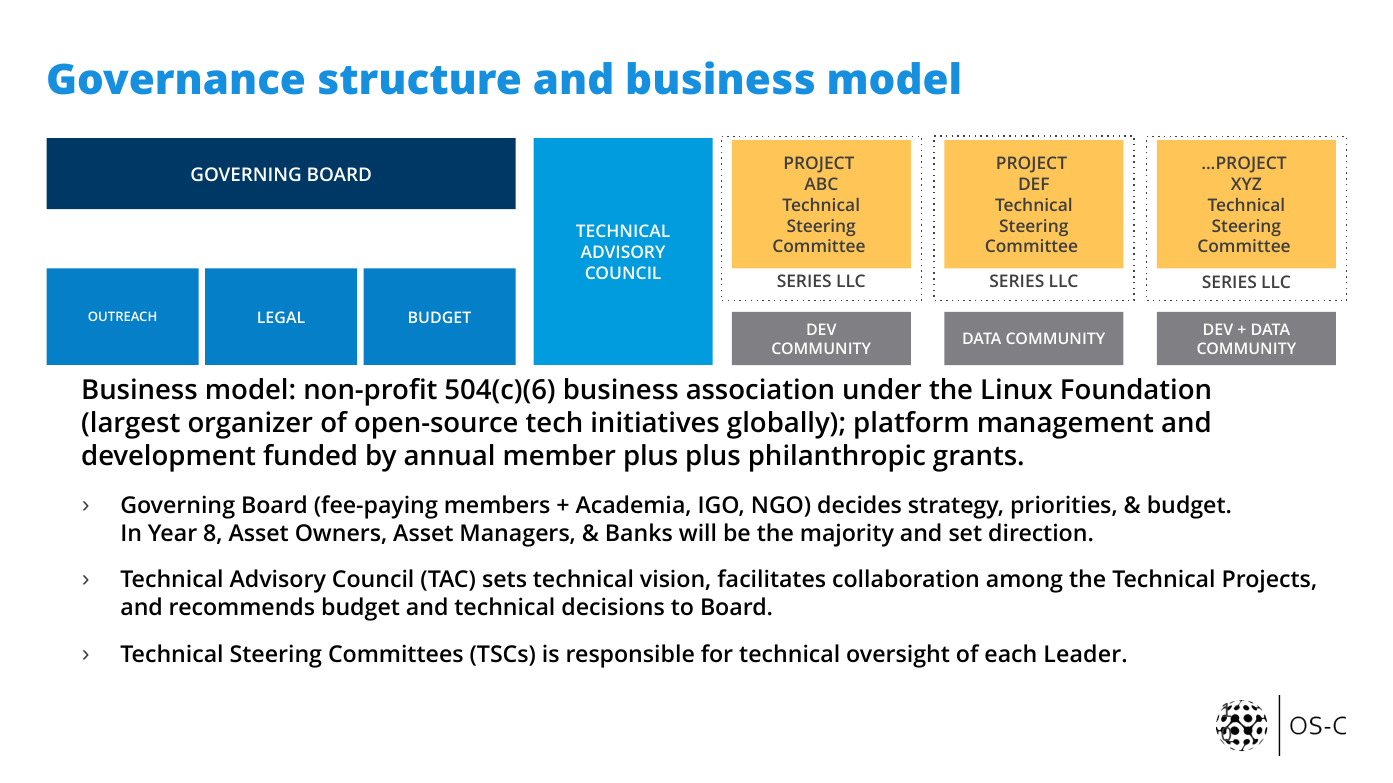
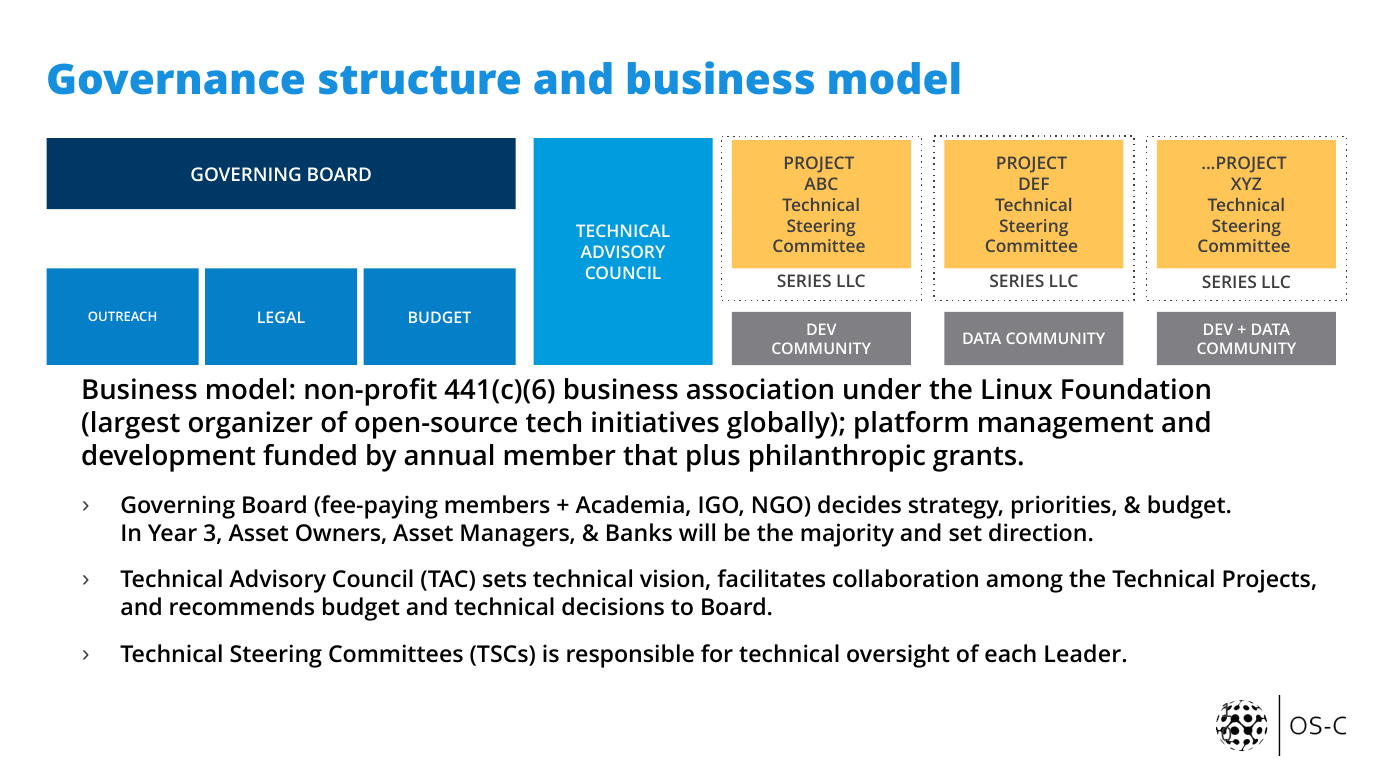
504(c)(6: 504(c)(6 -> 441(c)(6
member plus: plus -> that
8: 8 -> 3
